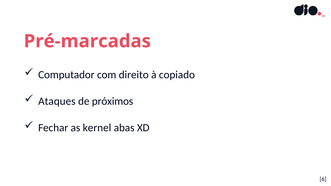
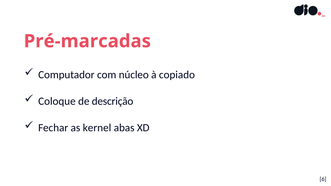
direito: direito -> núcleo
Ataques: Ataques -> Coloque
próximos: próximos -> descrição
